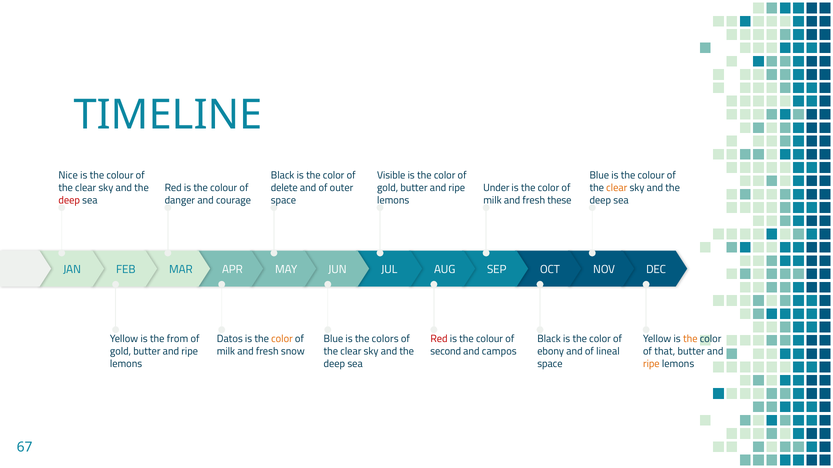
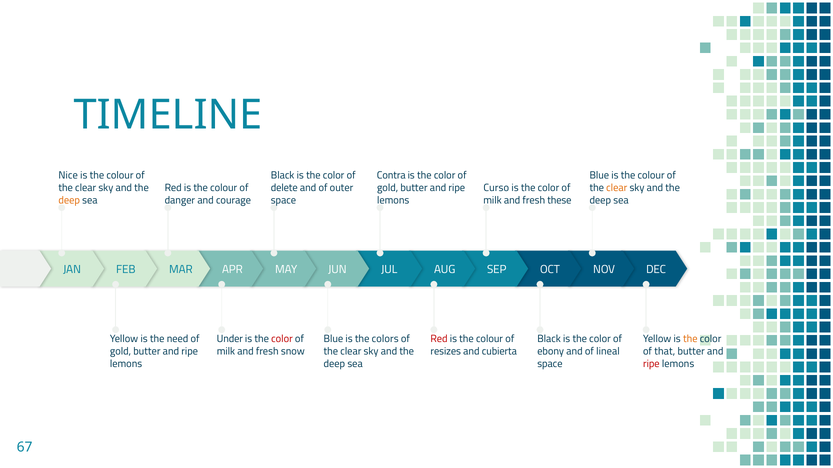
Visible: Visible -> Contra
Under: Under -> Curso
deep at (69, 200) colour: red -> orange
from: from -> need
Datos: Datos -> Under
color at (282, 339) colour: orange -> red
second: second -> resizes
campos: campos -> cubierta
ripe at (651, 364) colour: orange -> red
